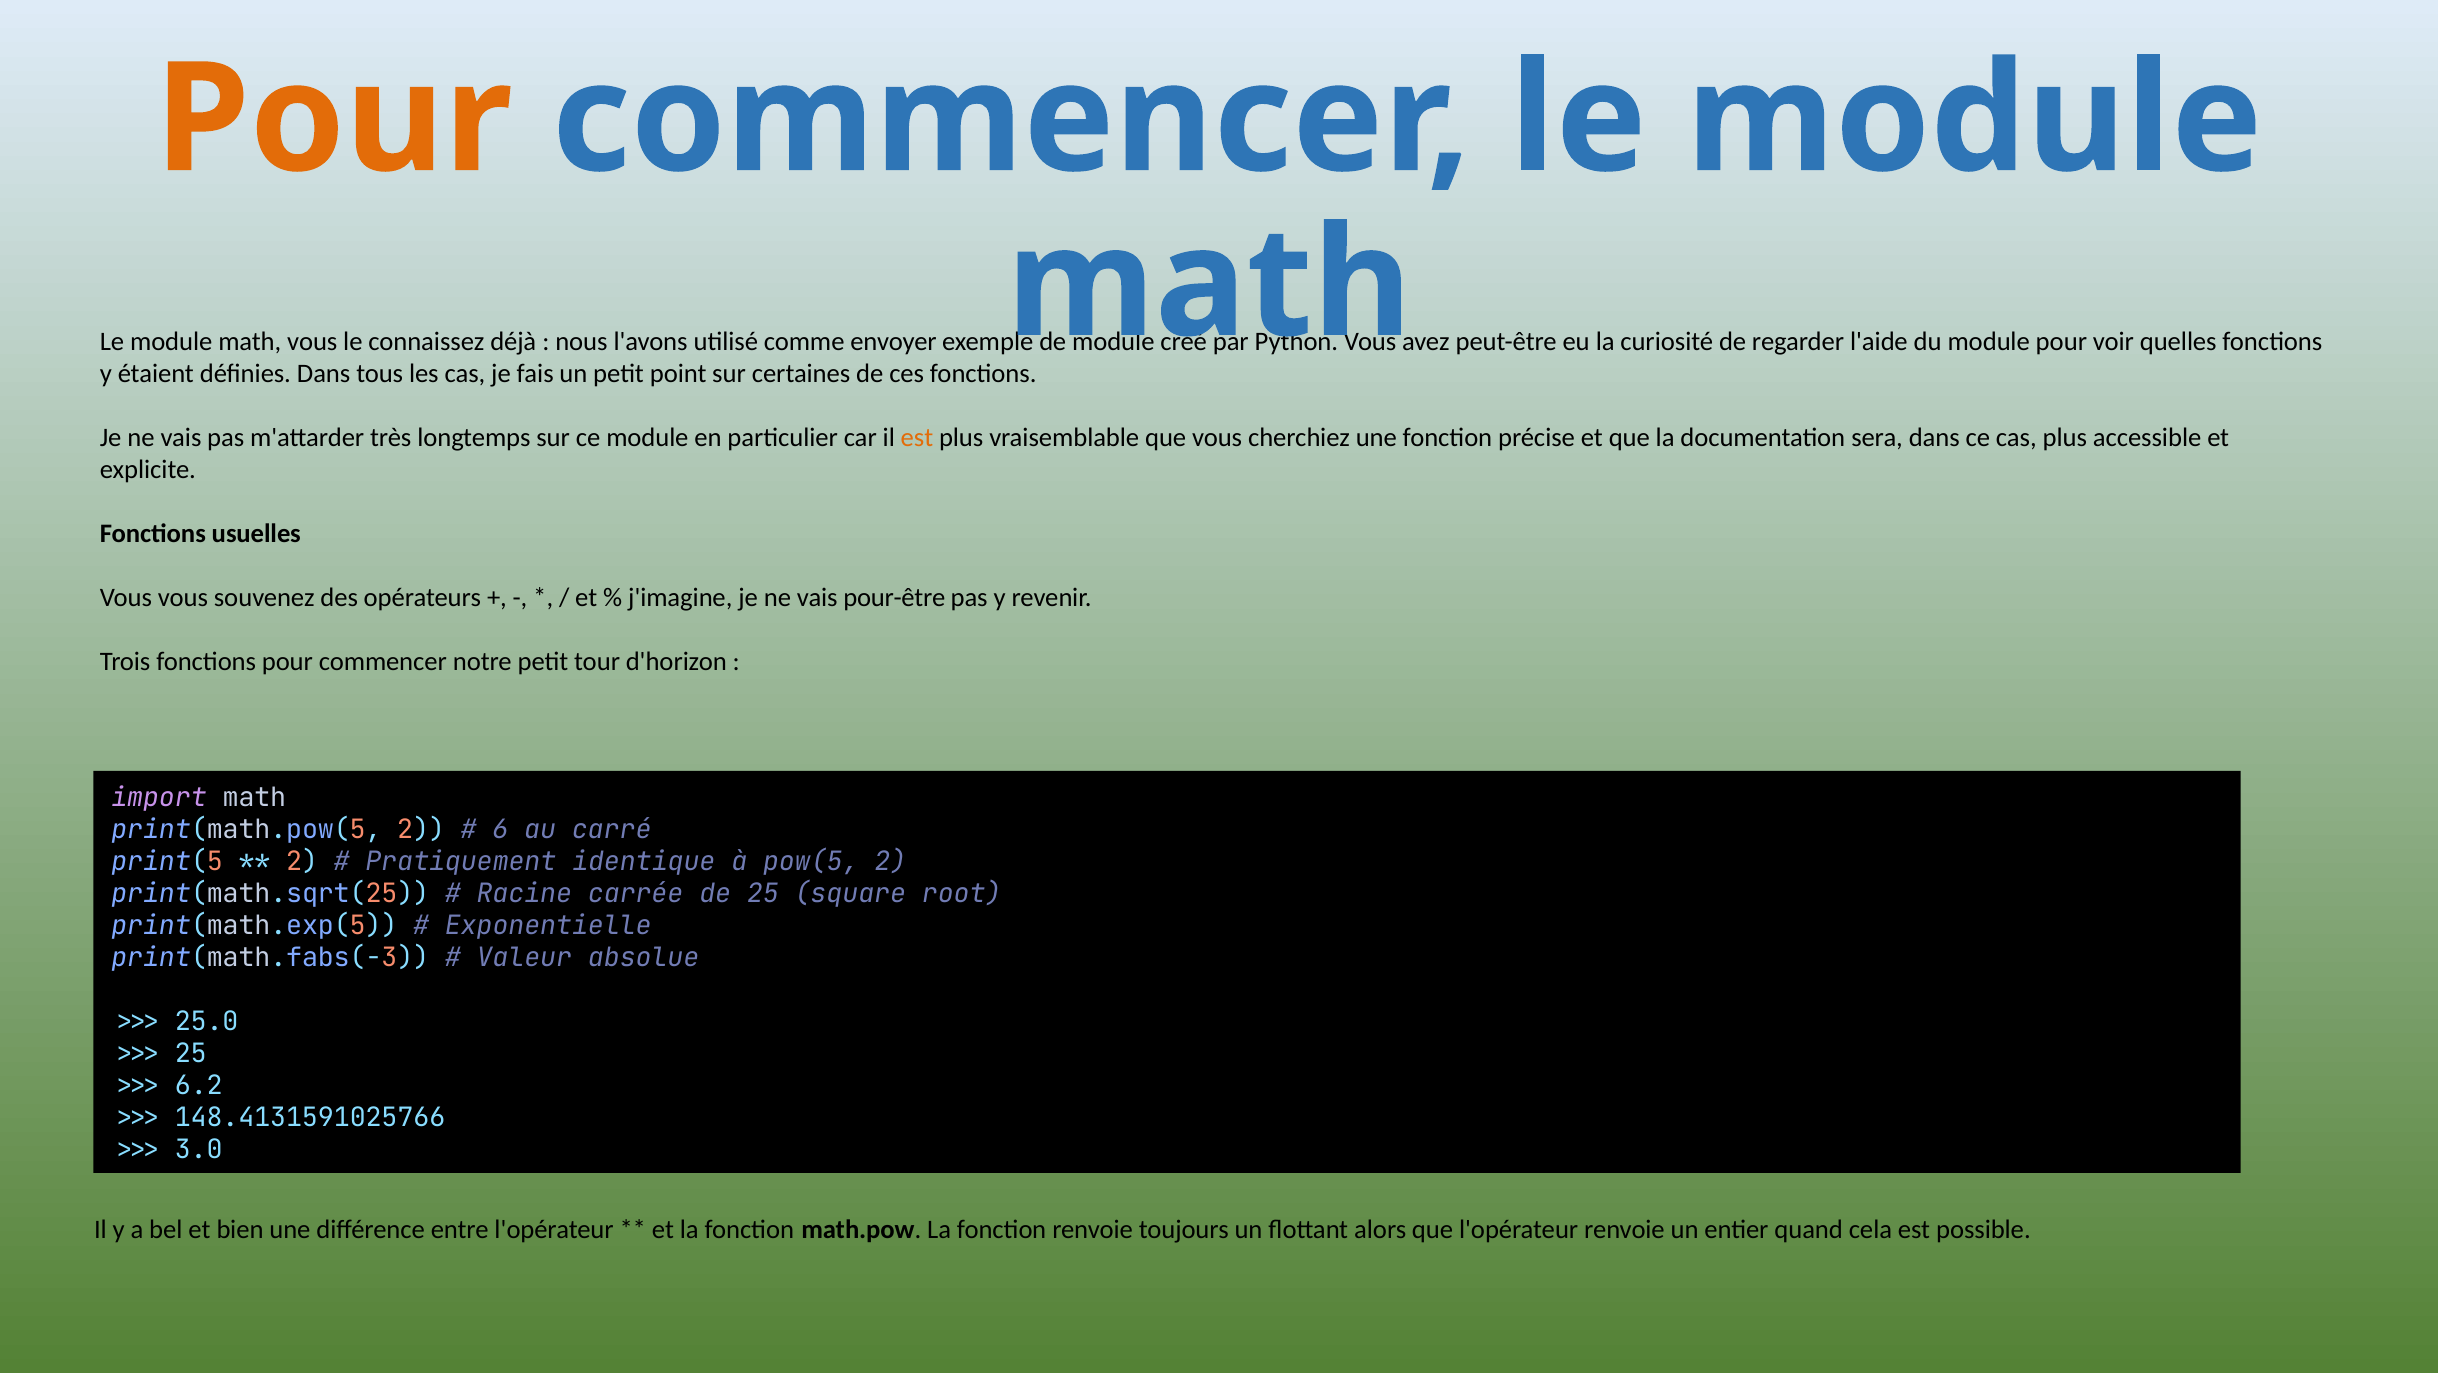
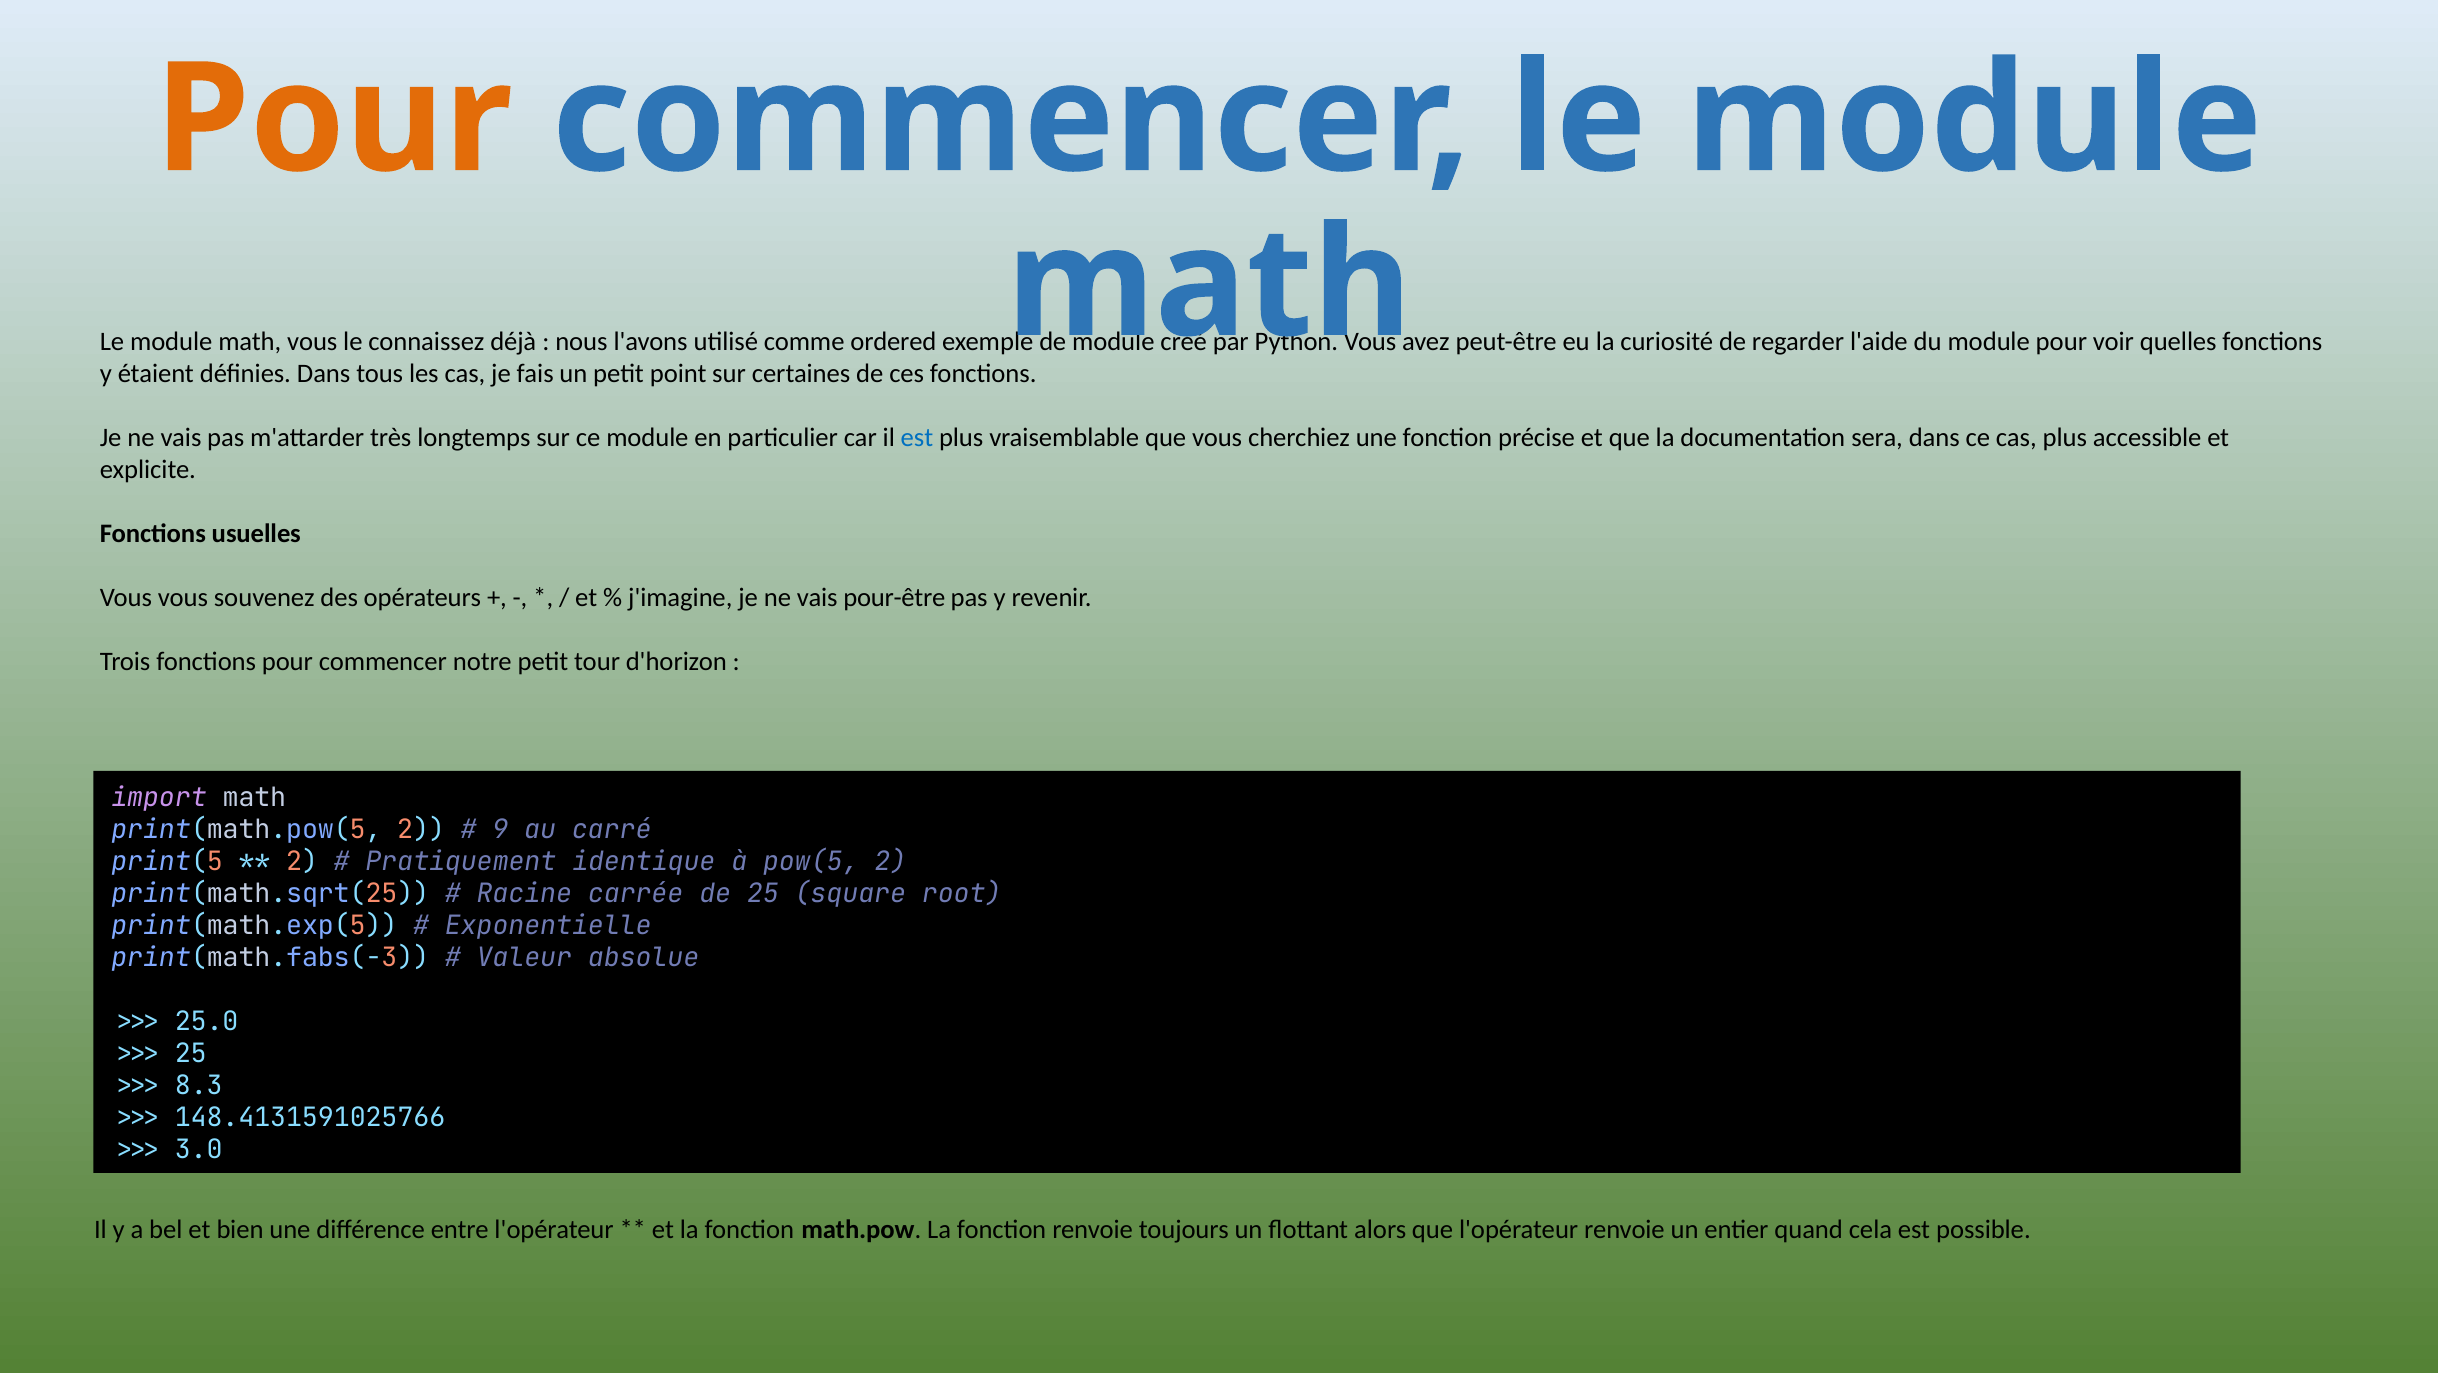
envoyer: envoyer -> ordered
est at (917, 438) colour: orange -> blue
6: 6 -> 9
6.2: 6.2 -> 8.3
